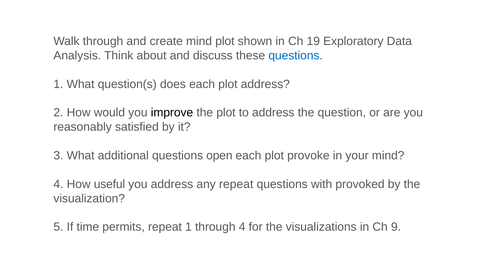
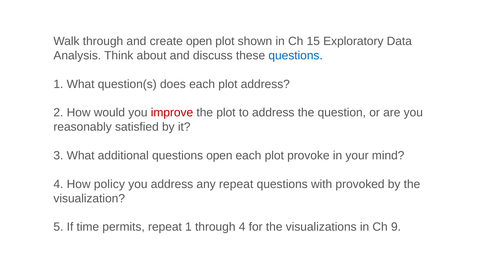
create mind: mind -> open
19: 19 -> 15
improve colour: black -> red
useful: useful -> policy
